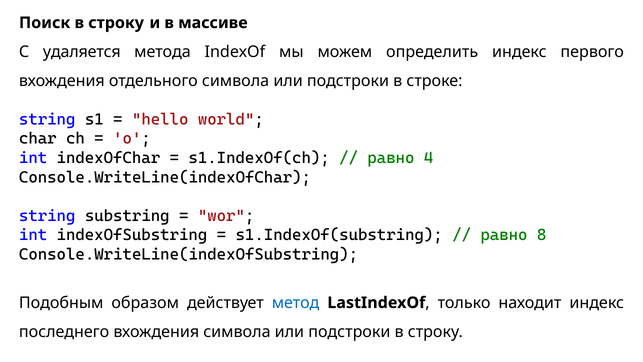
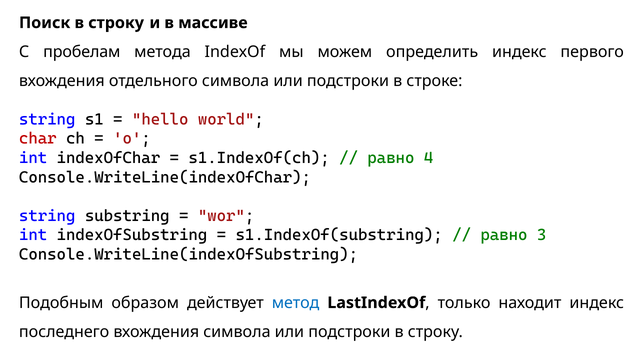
удаляется: удаляется -> пробелам
char colour: black -> red
8: 8 -> 3
